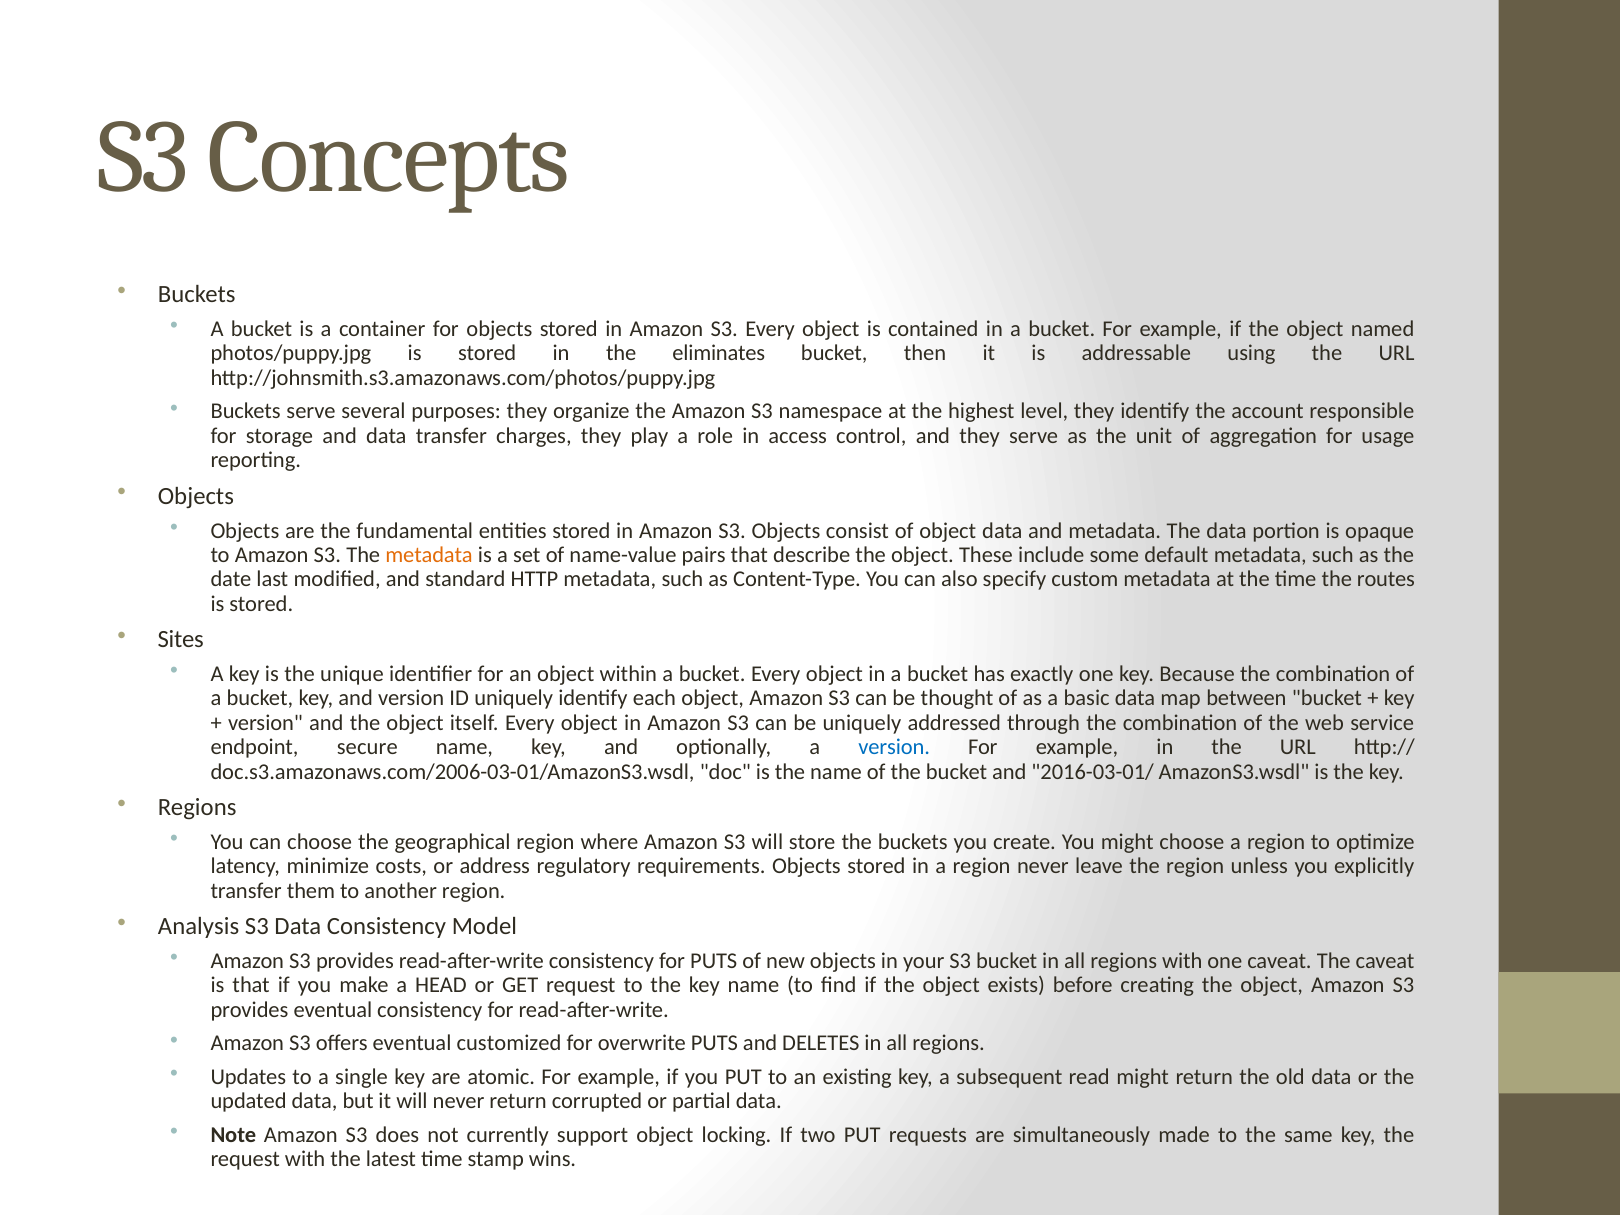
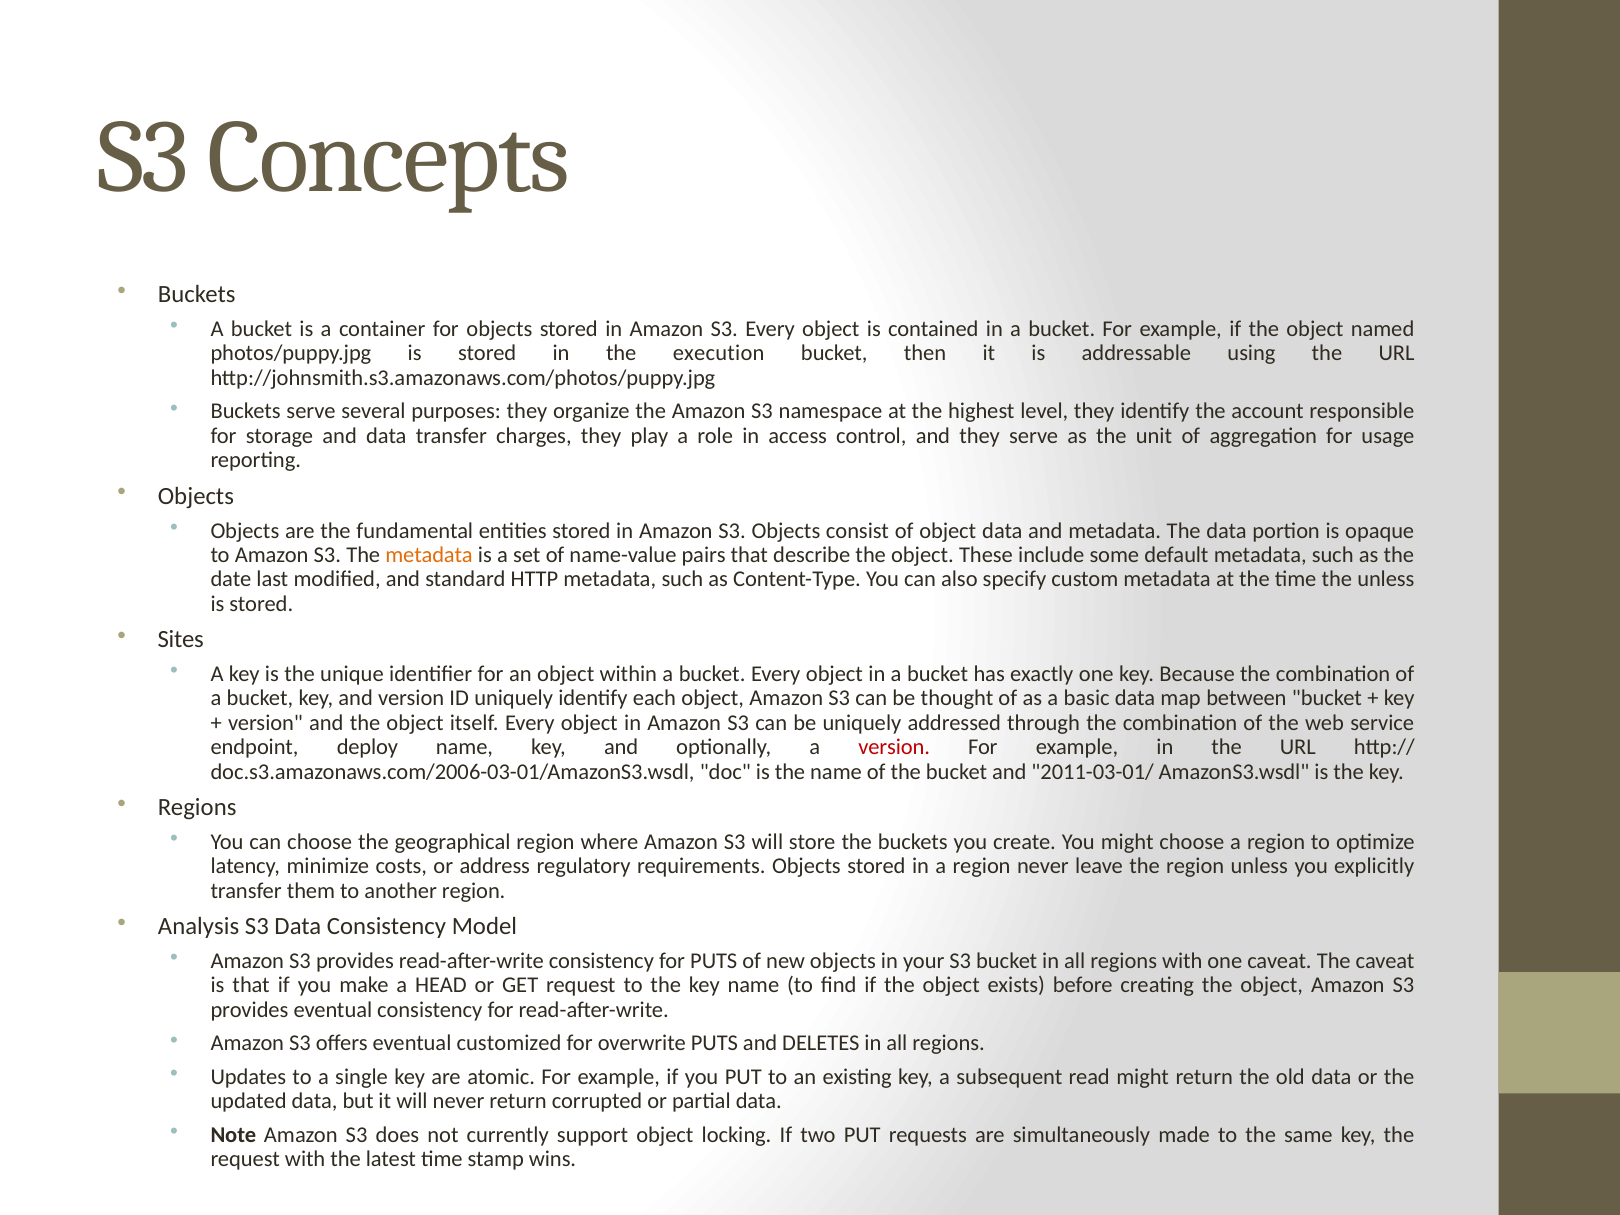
eliminates: eliminates -> execution
the routes: routes -> unless
secure: secure -> deploy
version at (894, 747) colour: blue -> red
2016-03-01/: 2016-03-01/ -> 2011-03-01/
